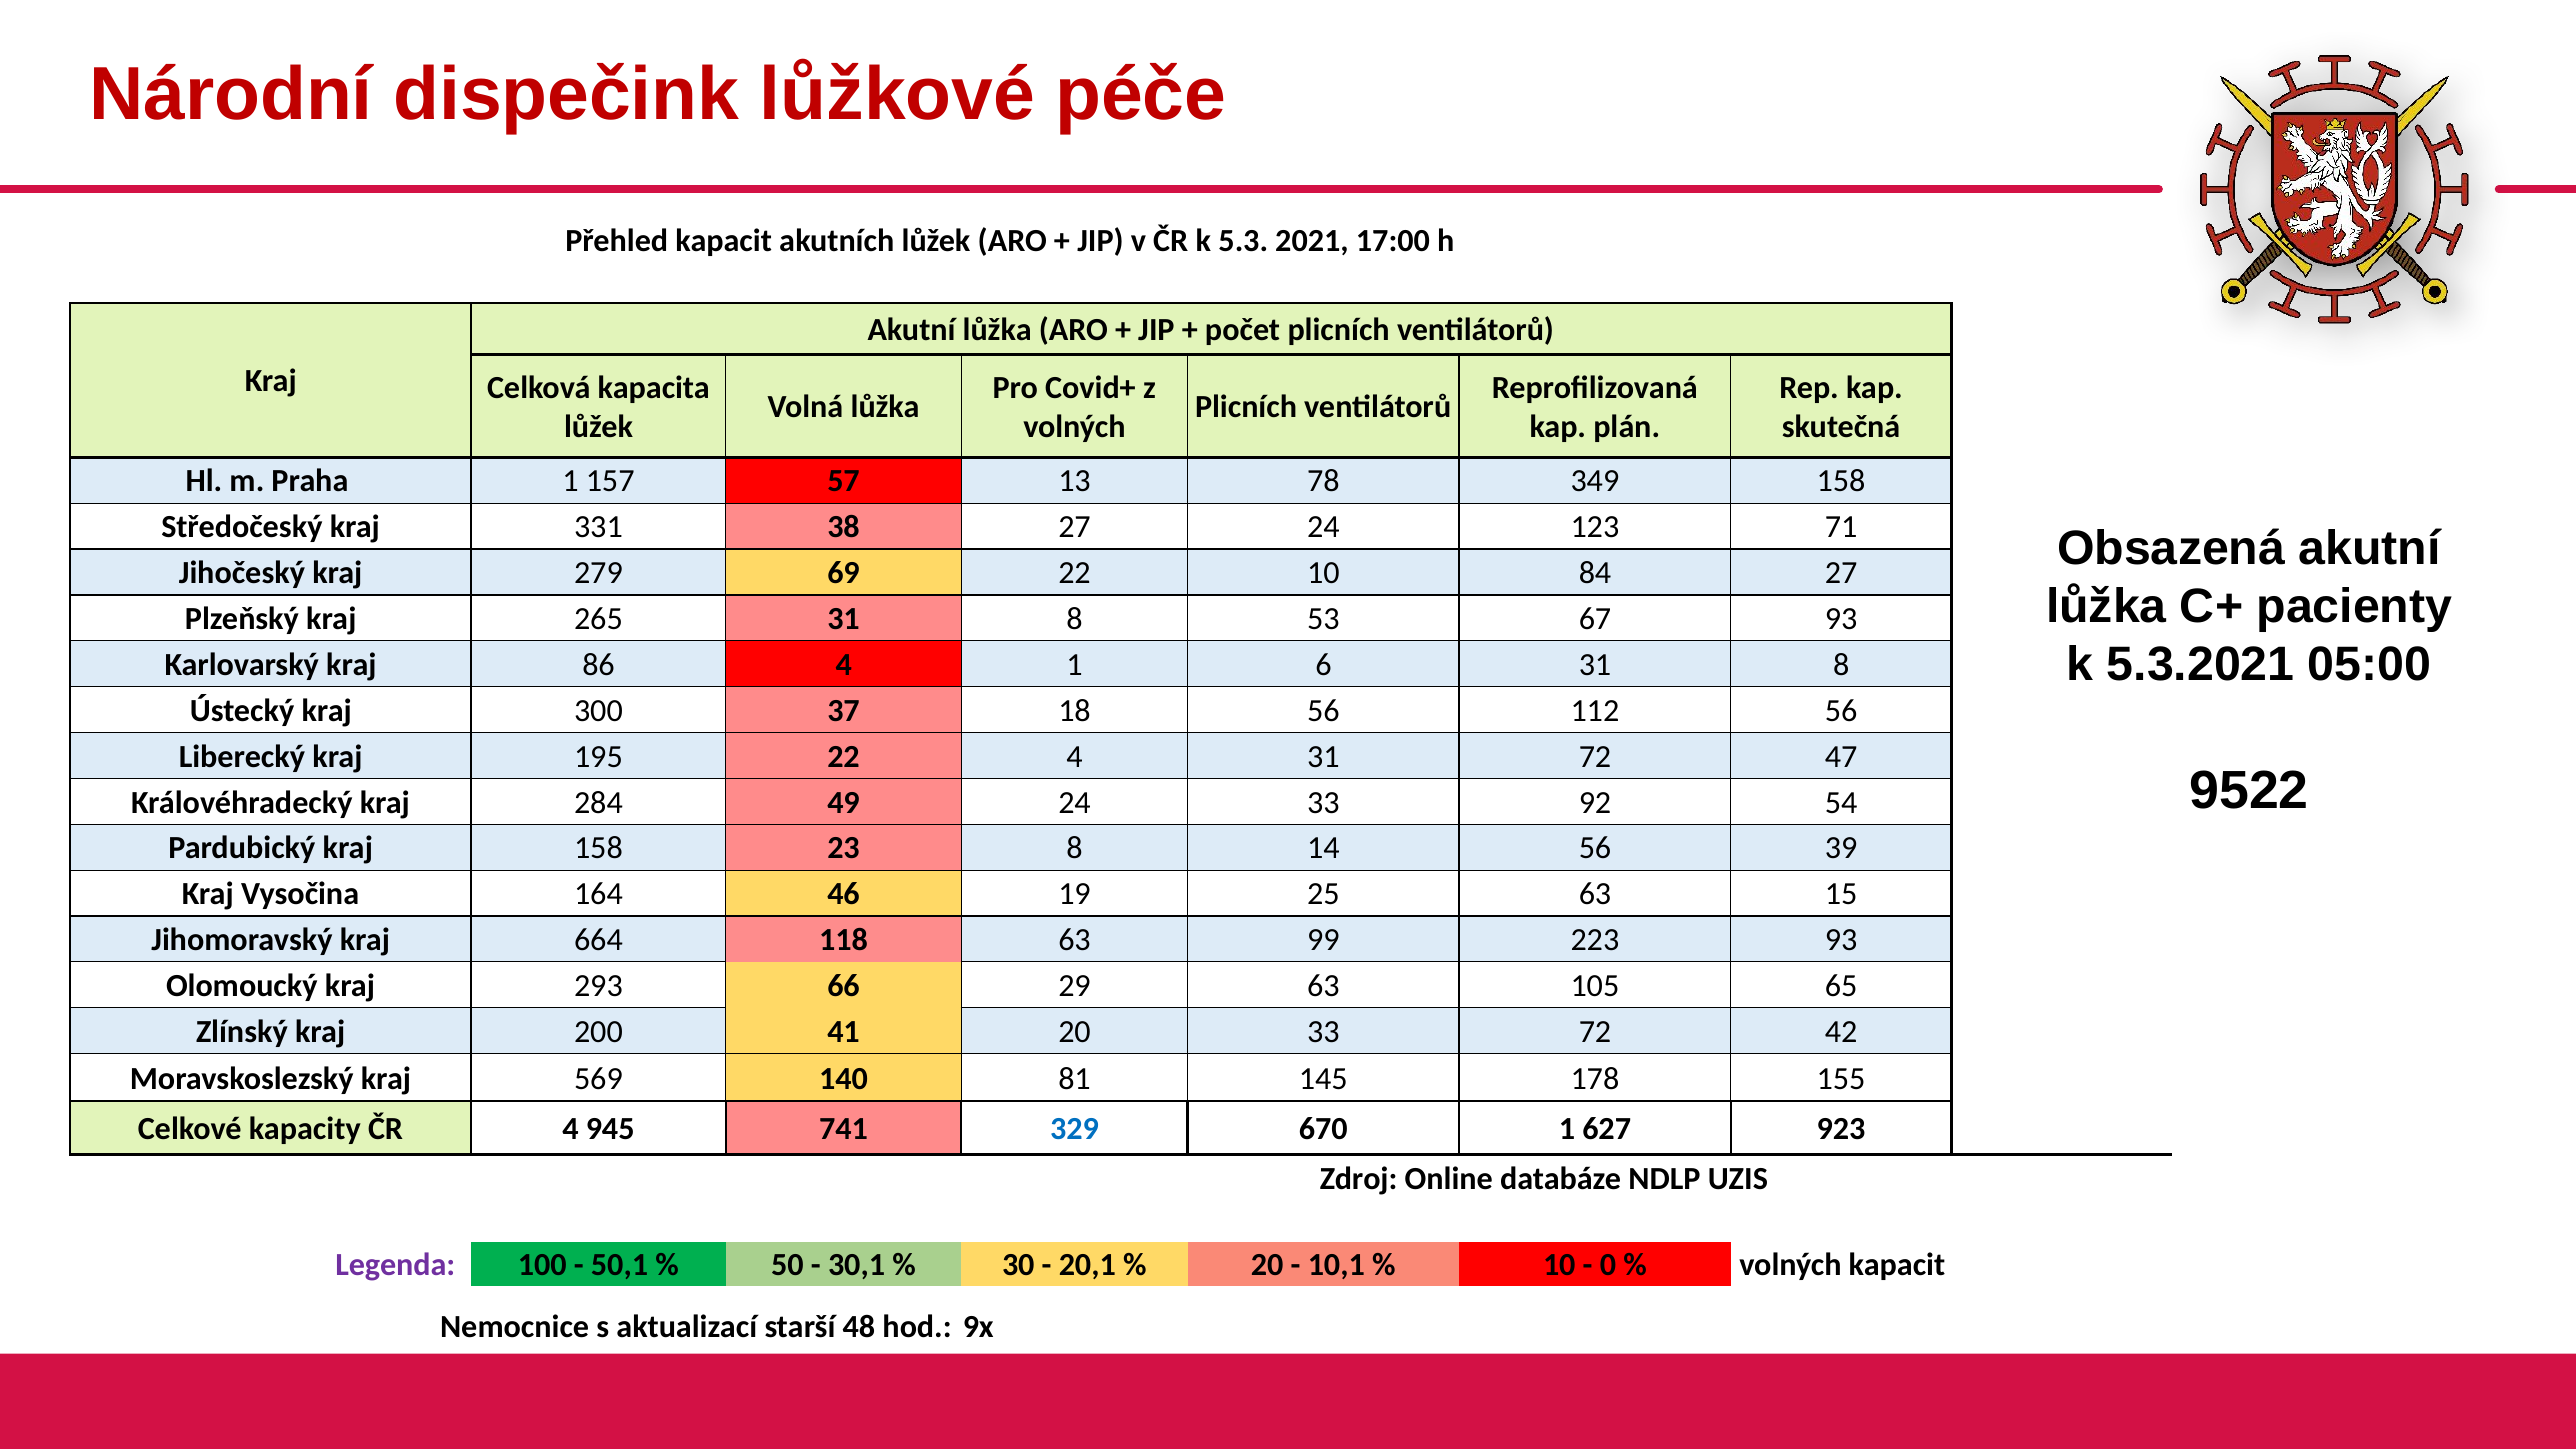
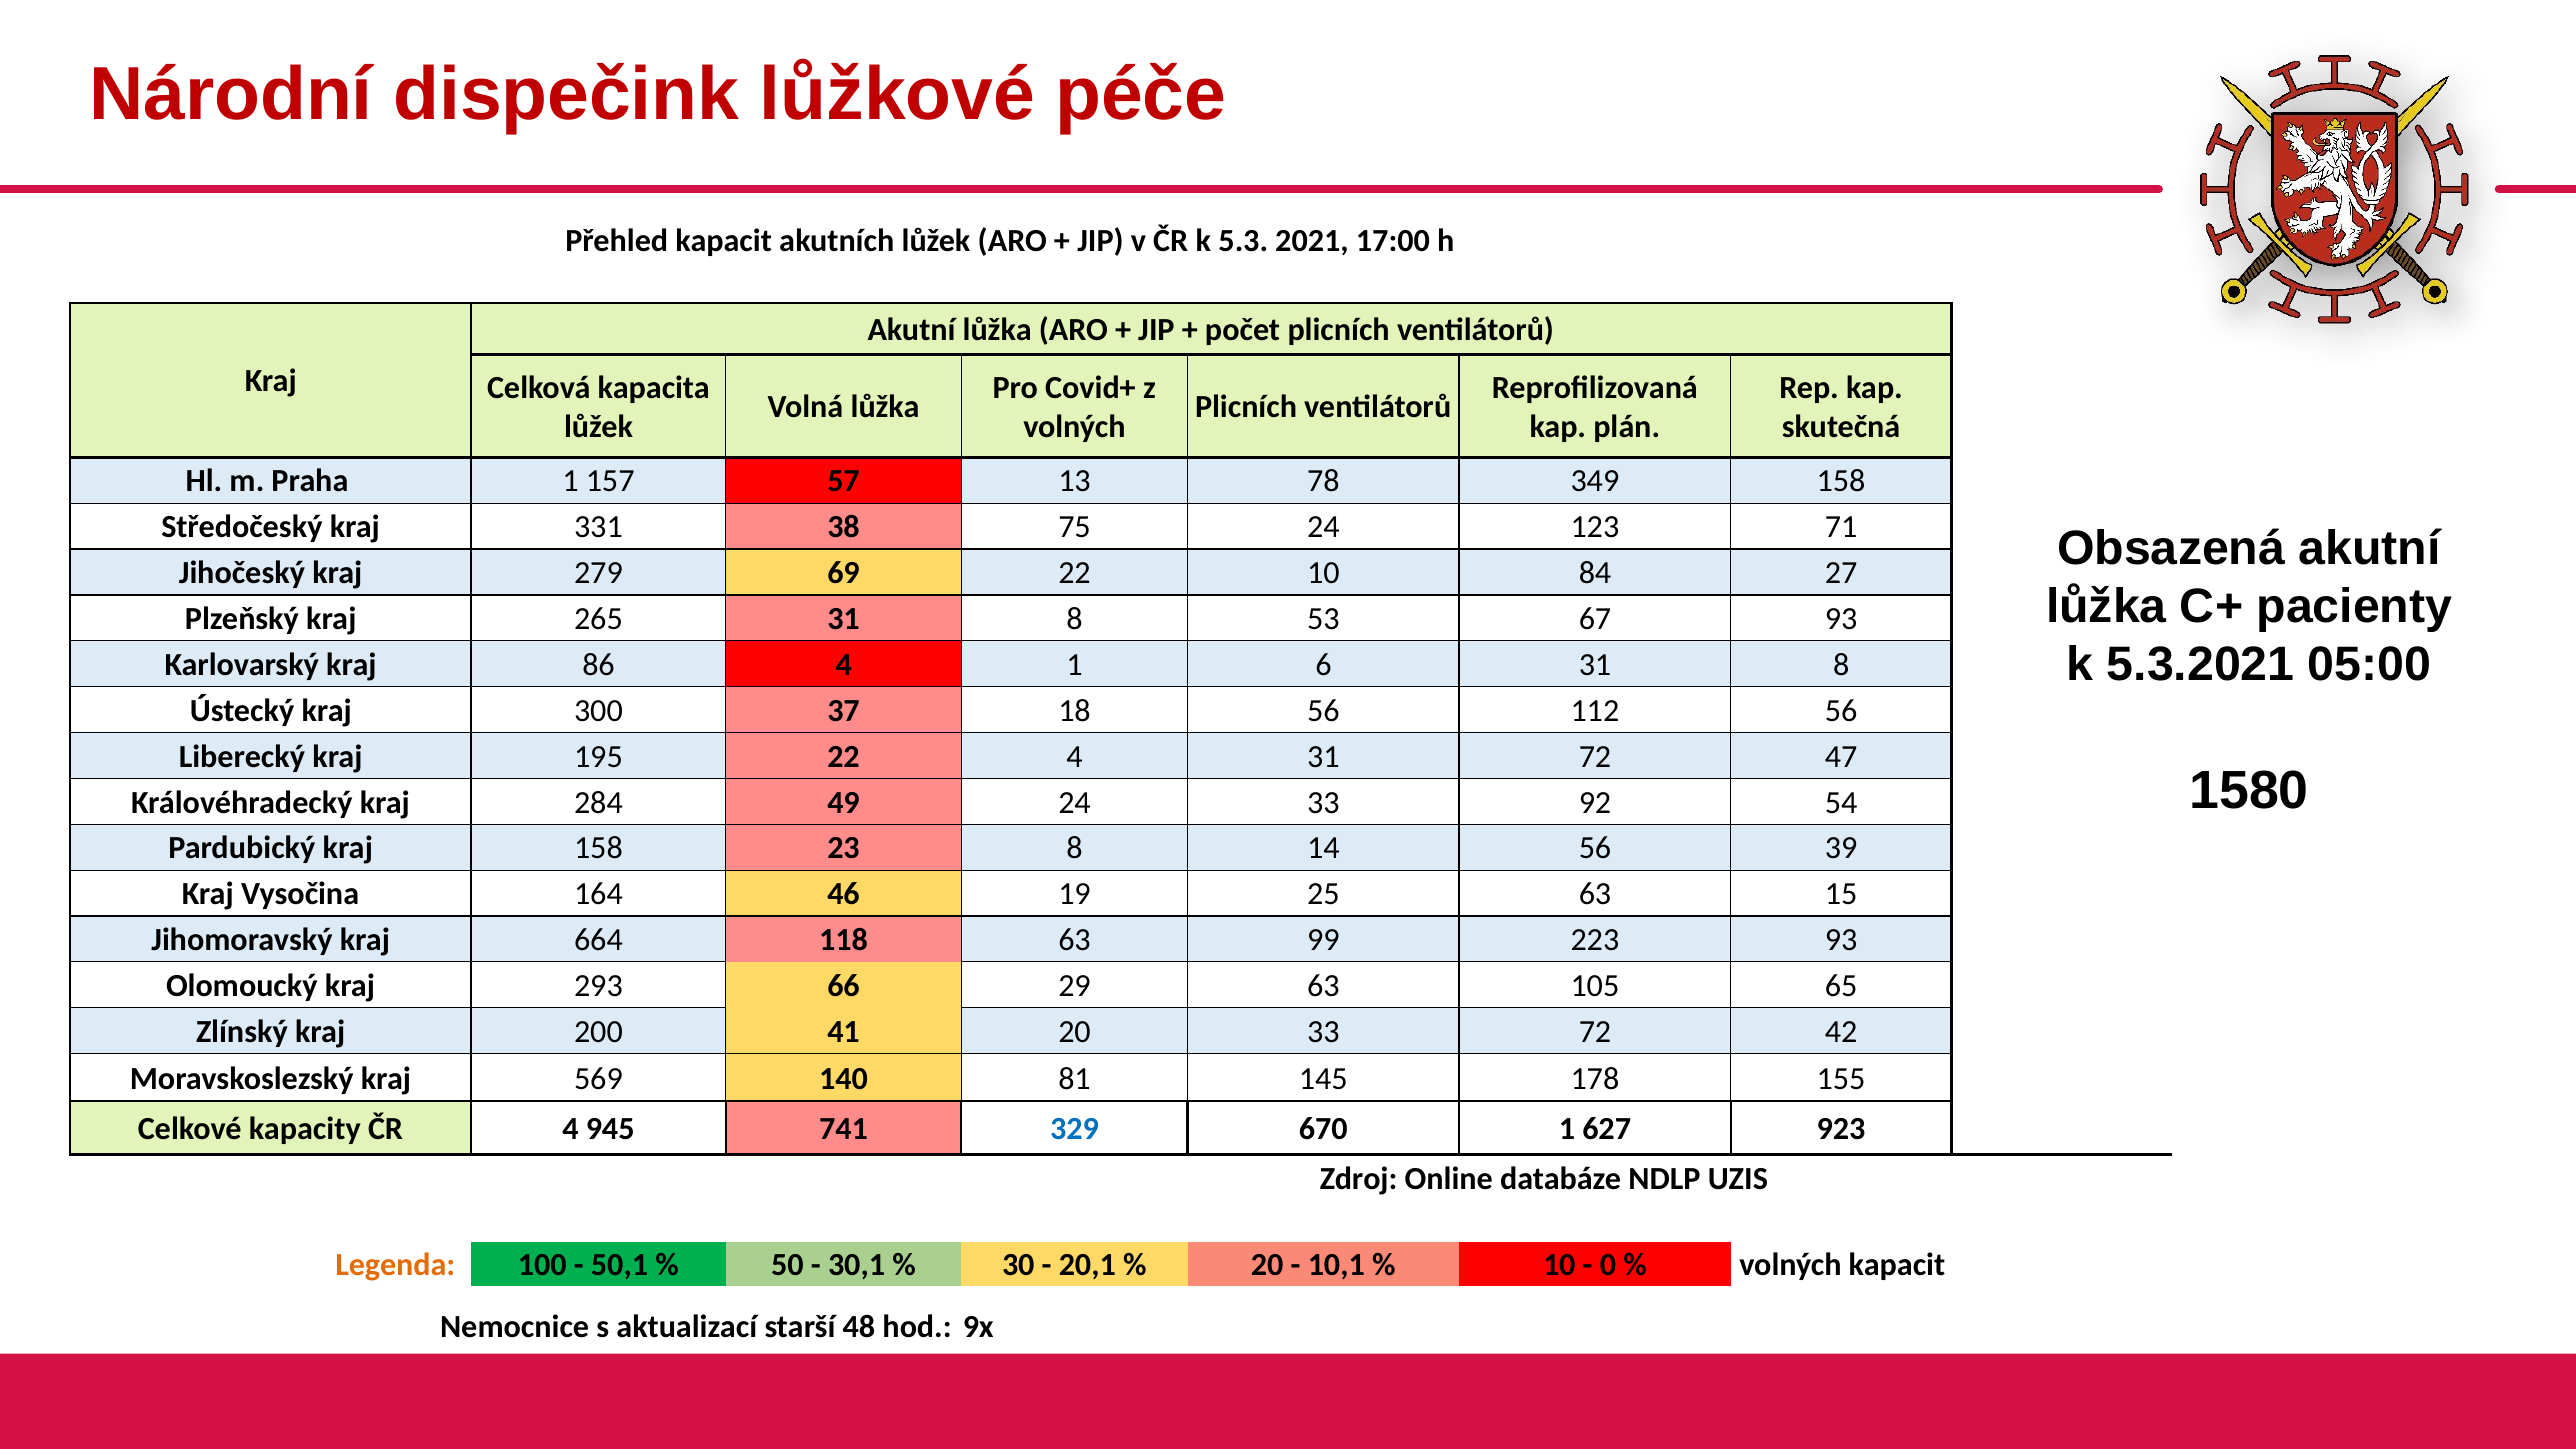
38 27: 27 -> 75
9522: 9522 -> 1580
Legenda colour: purple -> orange
